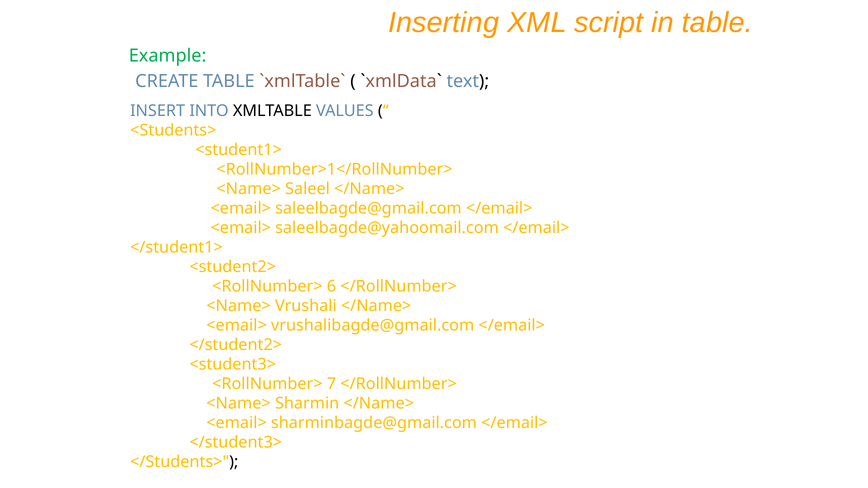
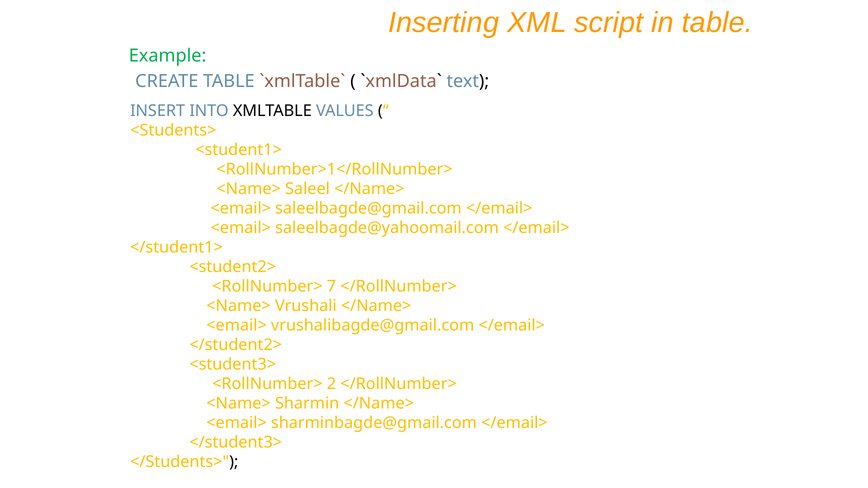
6: 6 -> 7
7: 7 -> 2
